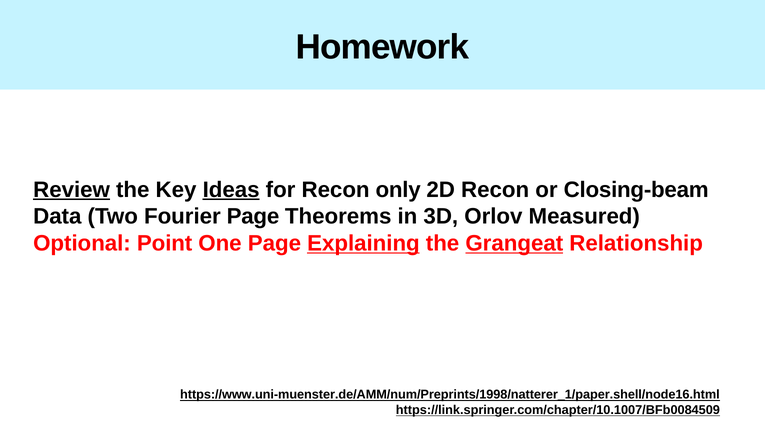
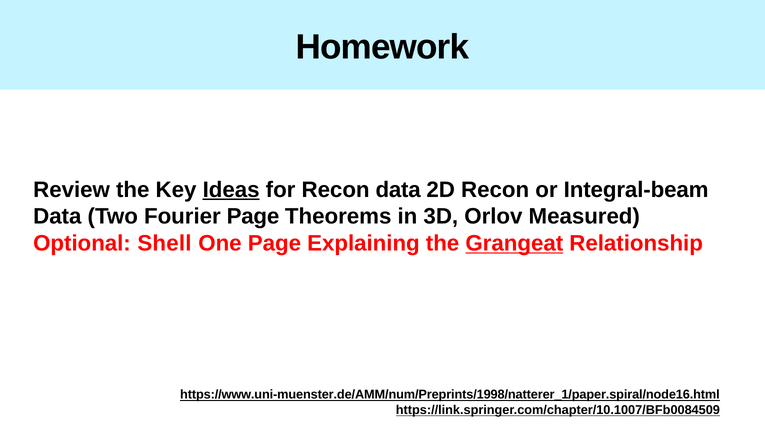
Review underline: present -> none
Recon only: only -> data
Closing-beam: Closing-beam -> Integral-beam
Point: Point -> Shell
Explaining underline: present -> none
https://www.uni-muenster.de/AMM/num/Preprints/1998/natterer_1/paper.shell/node16.html: https://www.uni-muenster.de/AMM/num/Preprints/1998/natterer_1/paper.shell/node16.html -> https://www.uni-muenster.de/AMM/num/Preprints/1998/natterer_1/paper.spiral/node16.html
